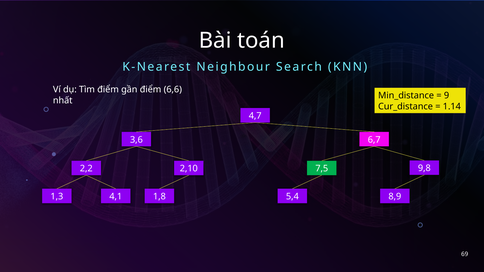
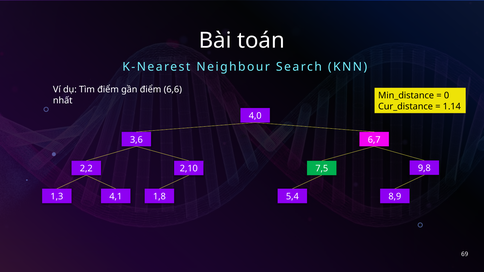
9: 9 -> 0
4,7: 4,7 -> 4,0
